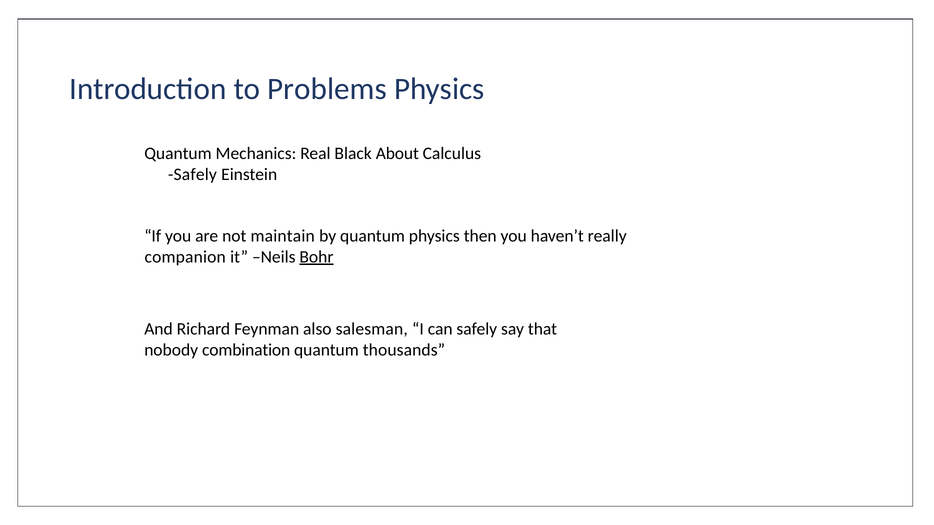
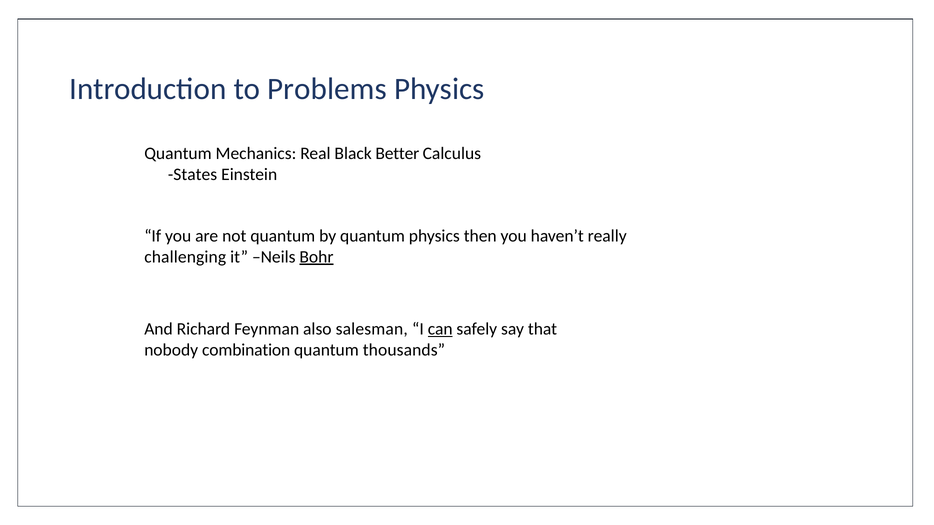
About: About -> Better
Safely at (192, 174): Safely -> States
not maintain: maintain -> quantum
companion: companion -> challenging
can underline: none -> present
